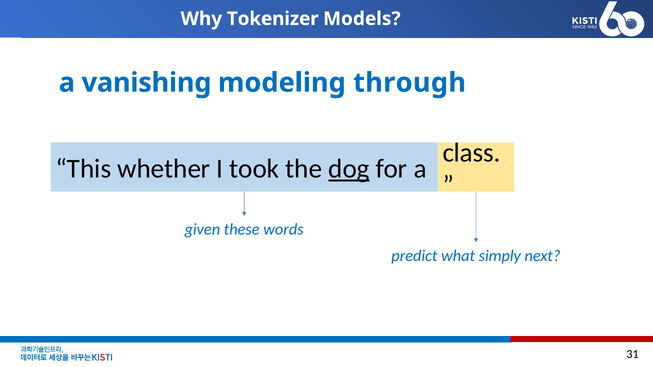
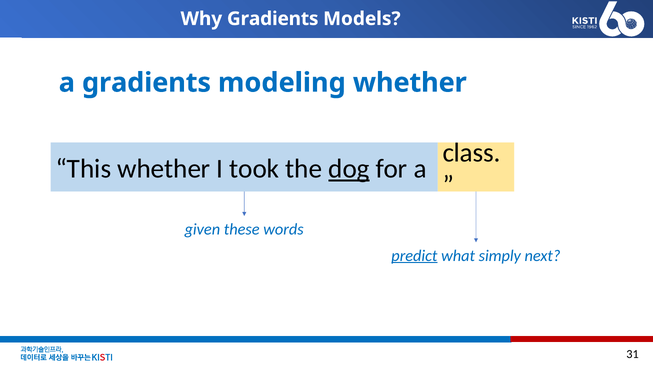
Why Tokenizer: Tokenizer -> Gradients
a vanishing: vanishing -> gradients
modeling through: through -> whether
predict underline: none -> present
